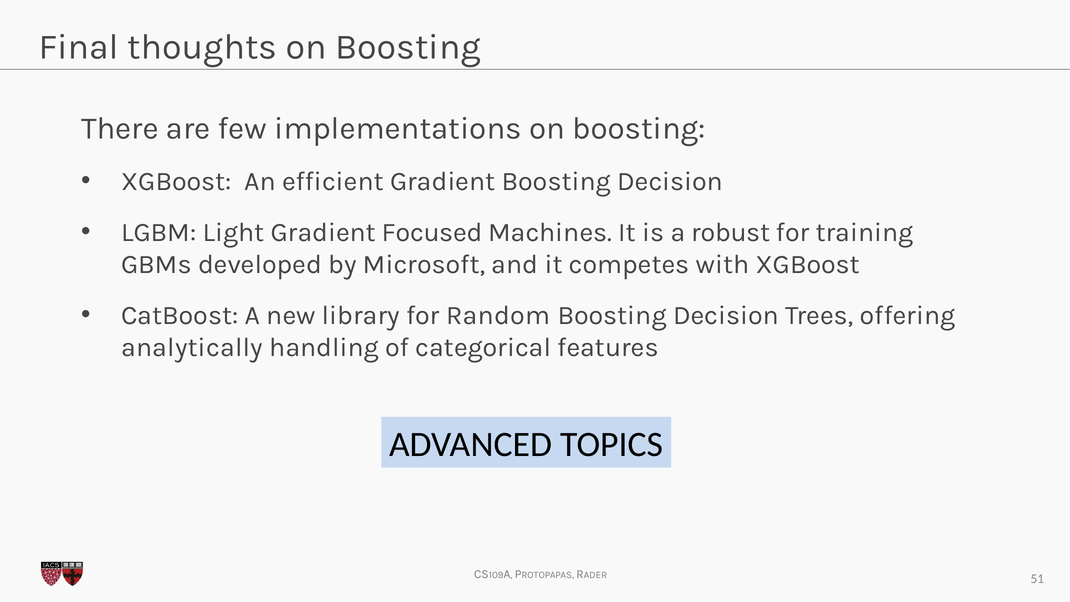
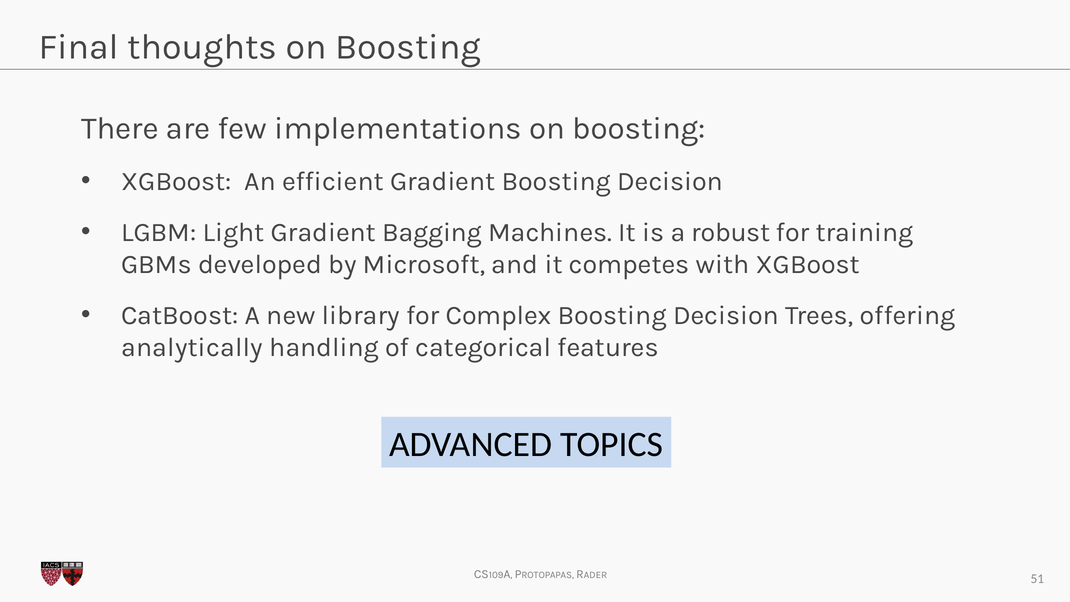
Focused: Focused -> Bagging
Random: Random -> Complex
